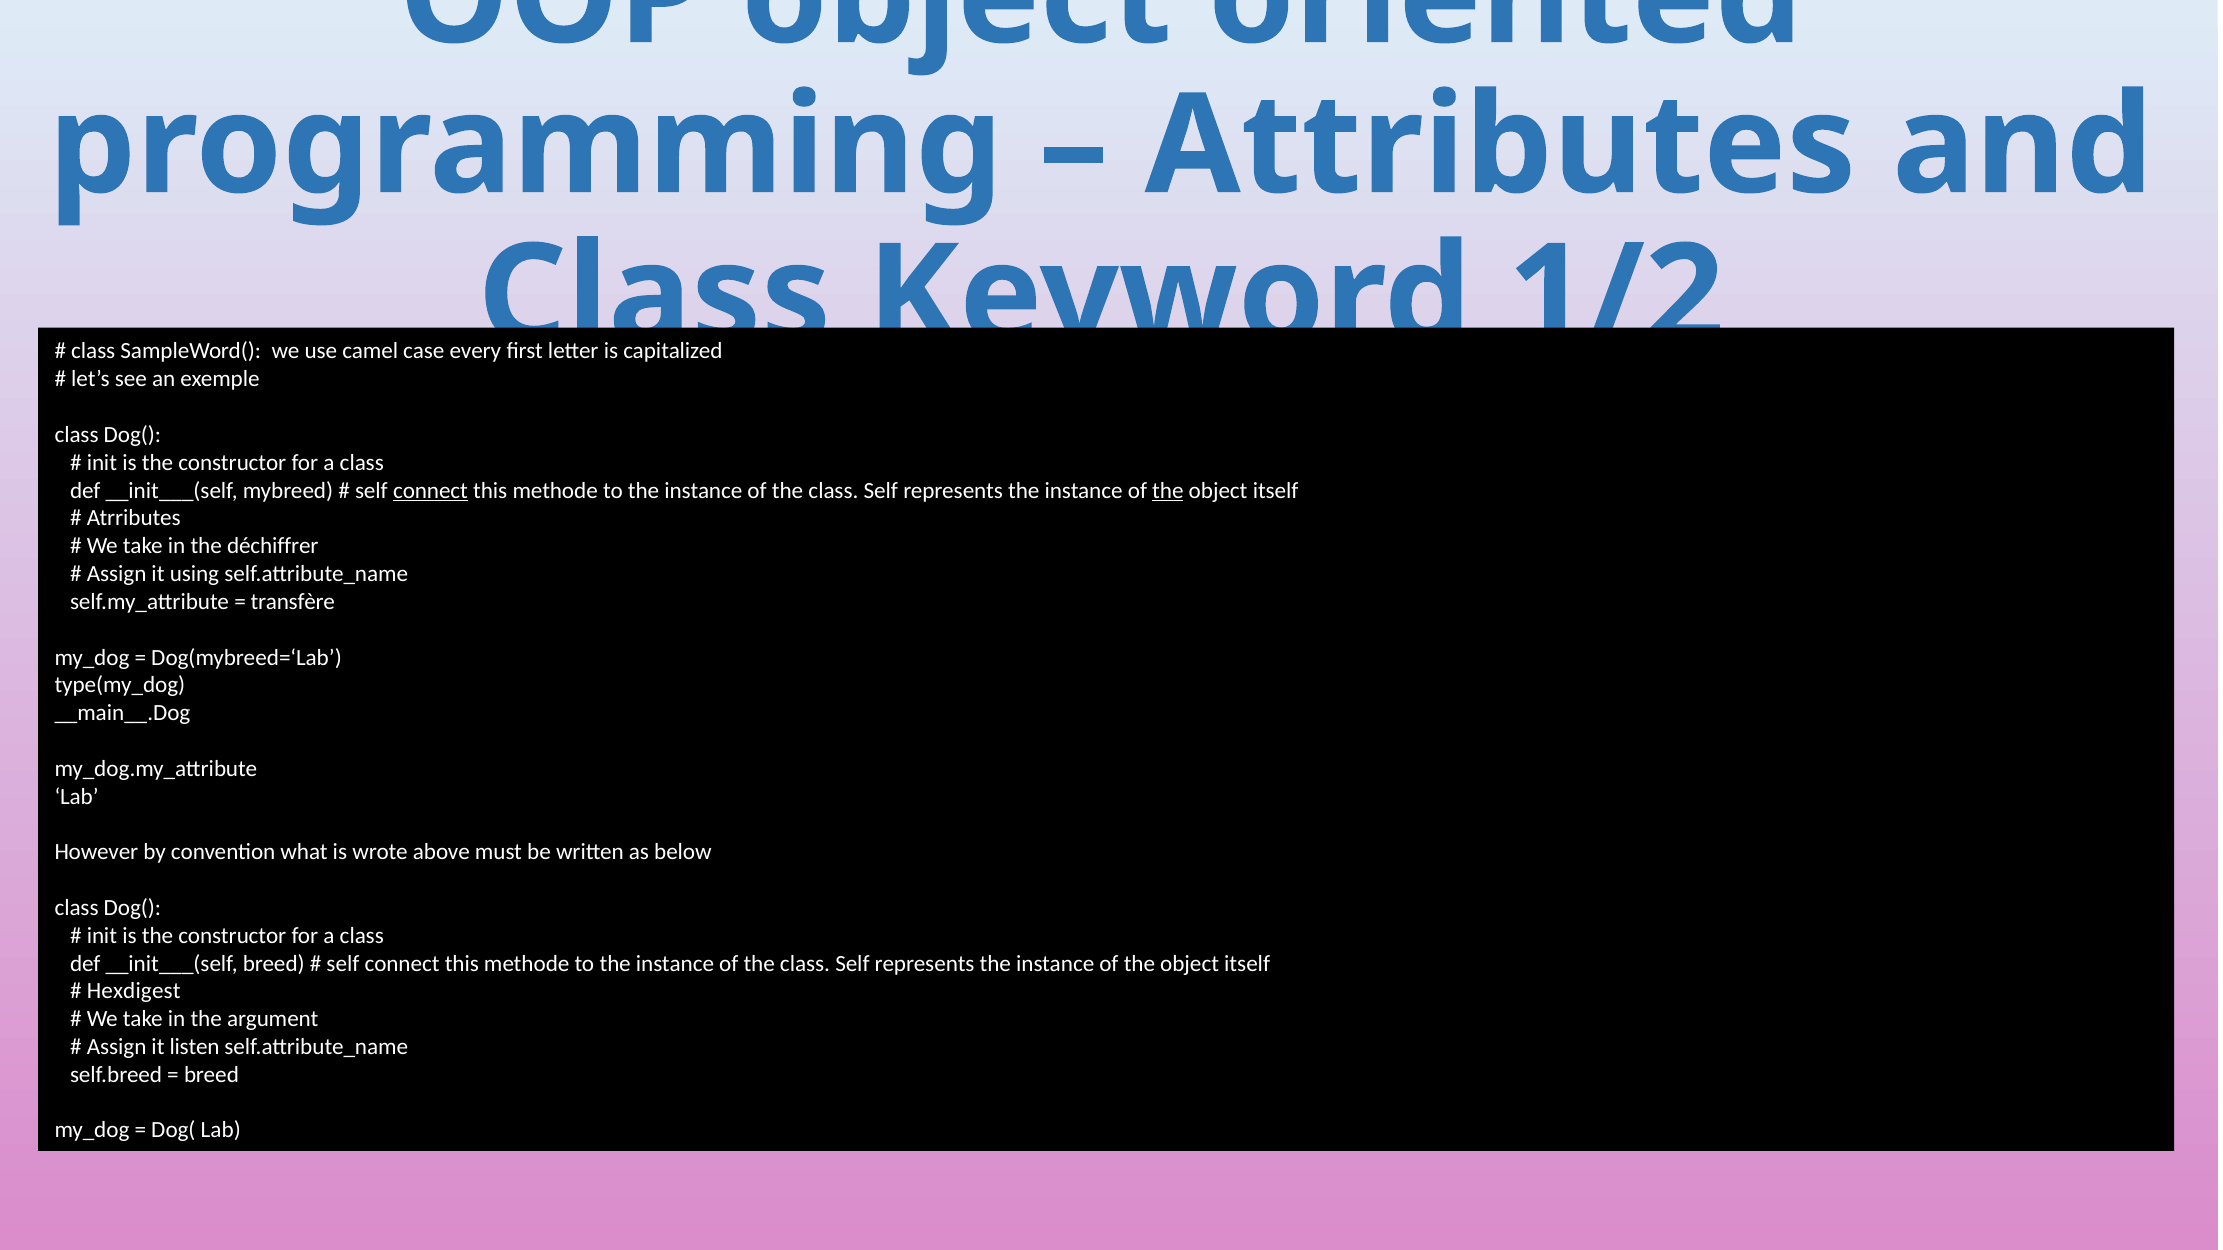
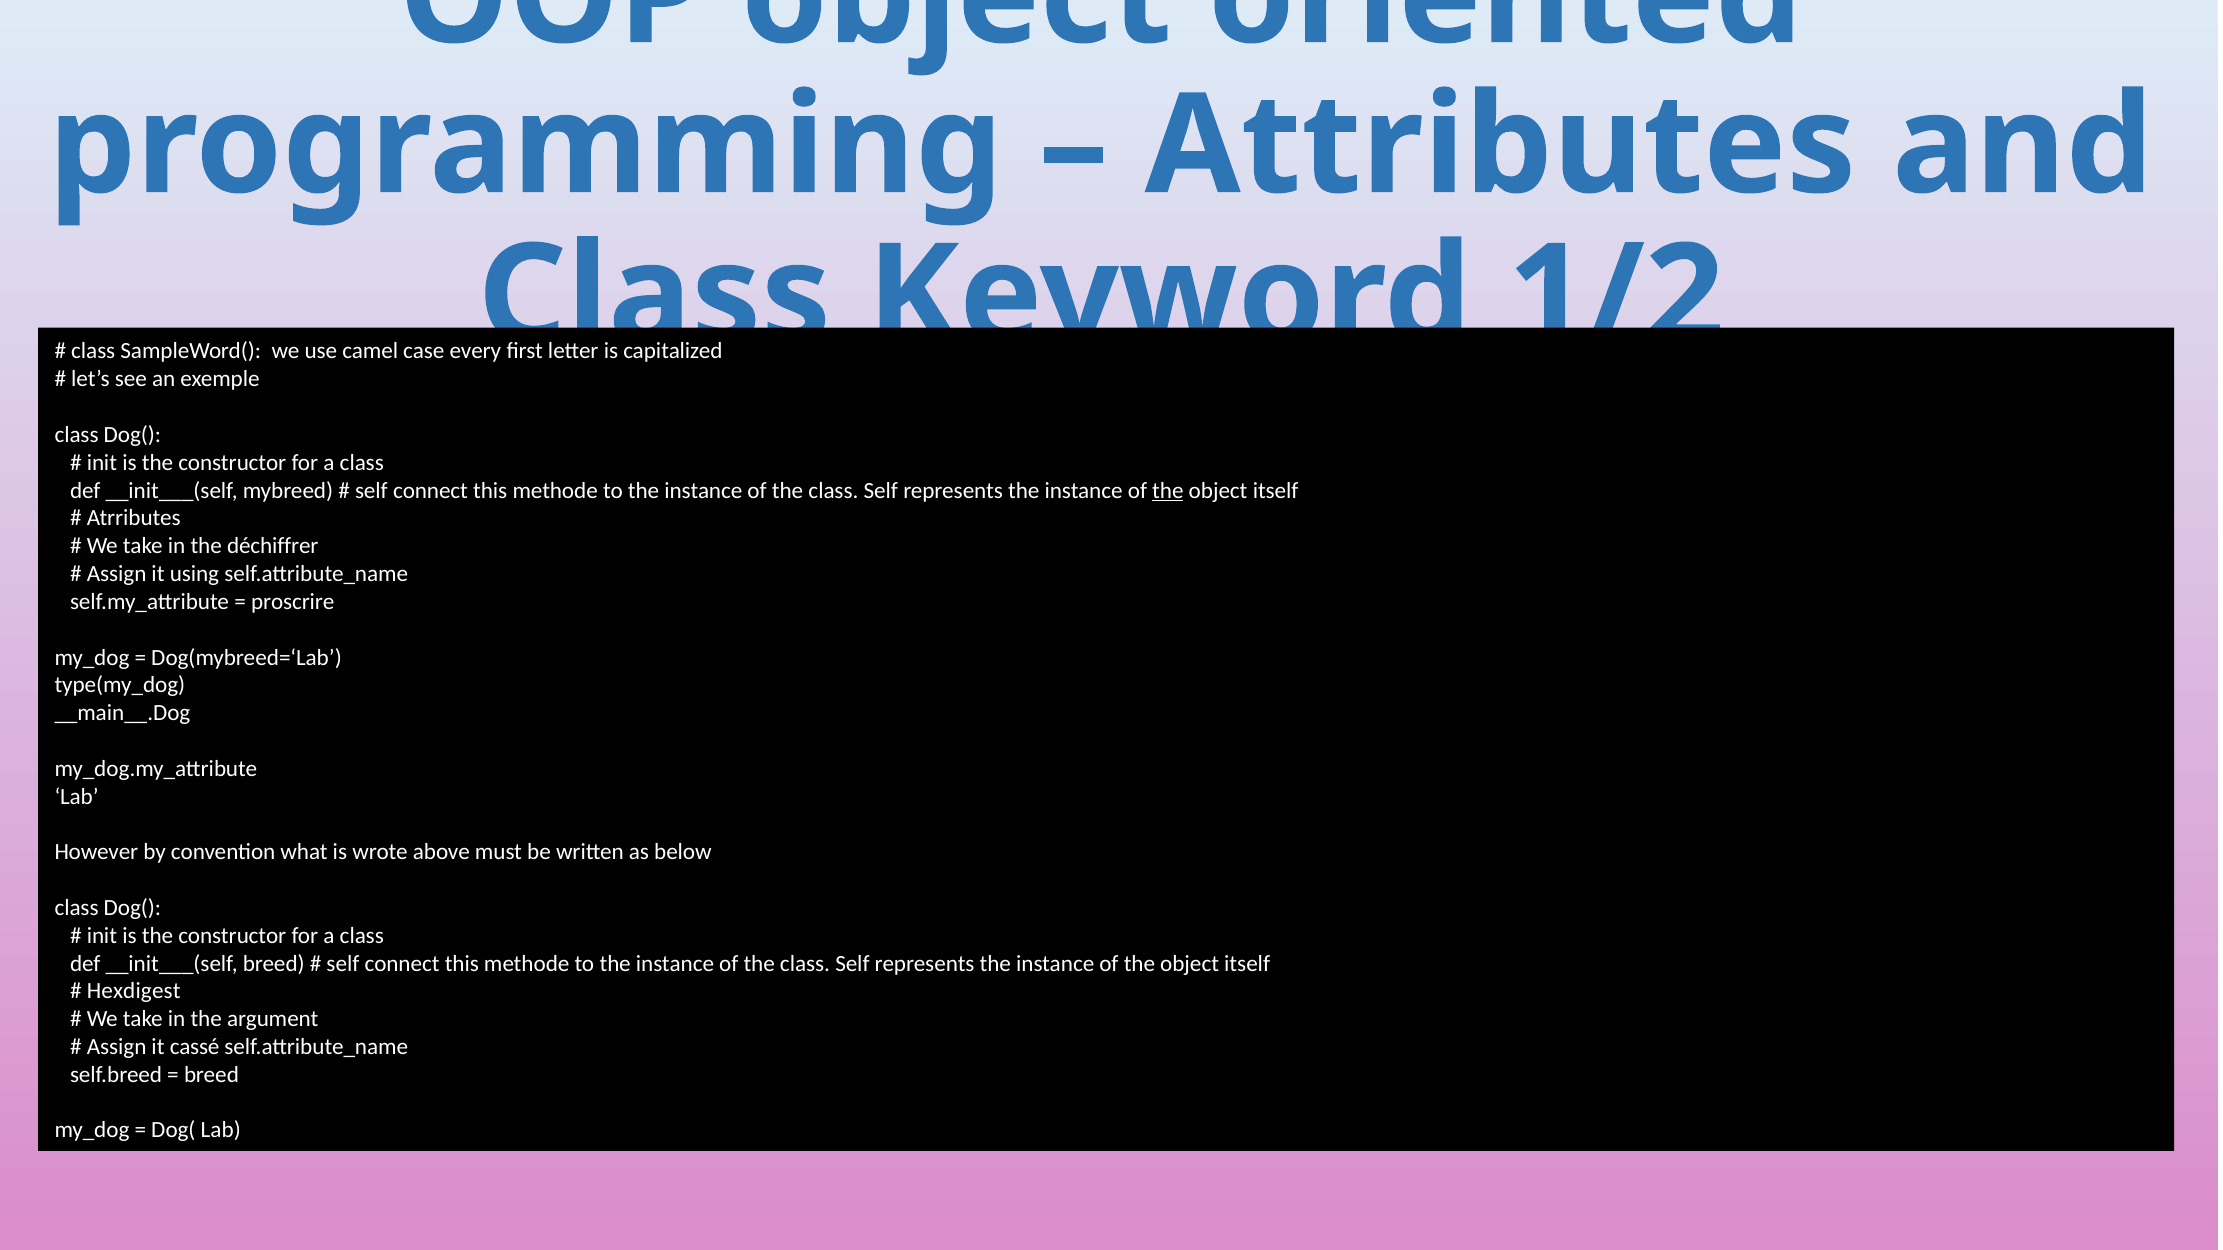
connect at (430, 491) underline: present -> none
transfère: transfère -> proscrire
listen: listen -> cassé
